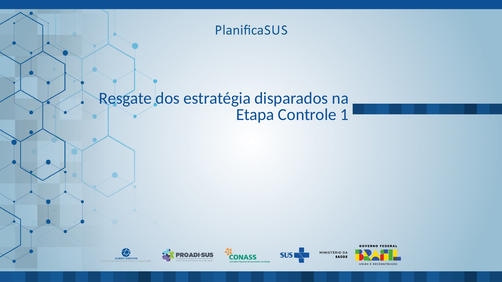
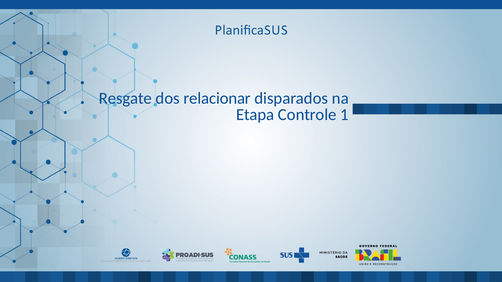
estratégia: estratégia -> relacionar
